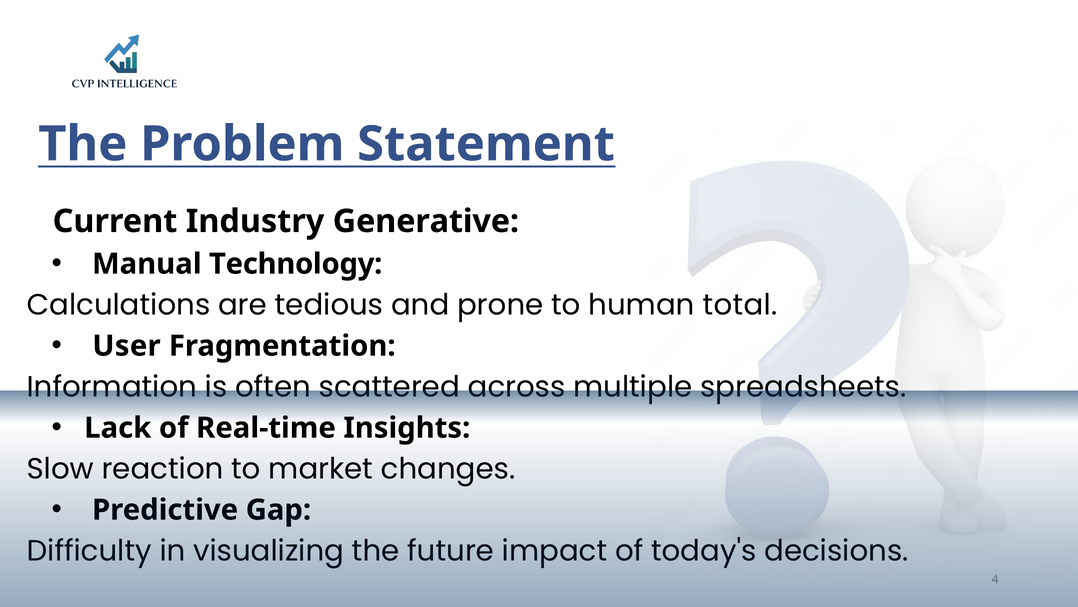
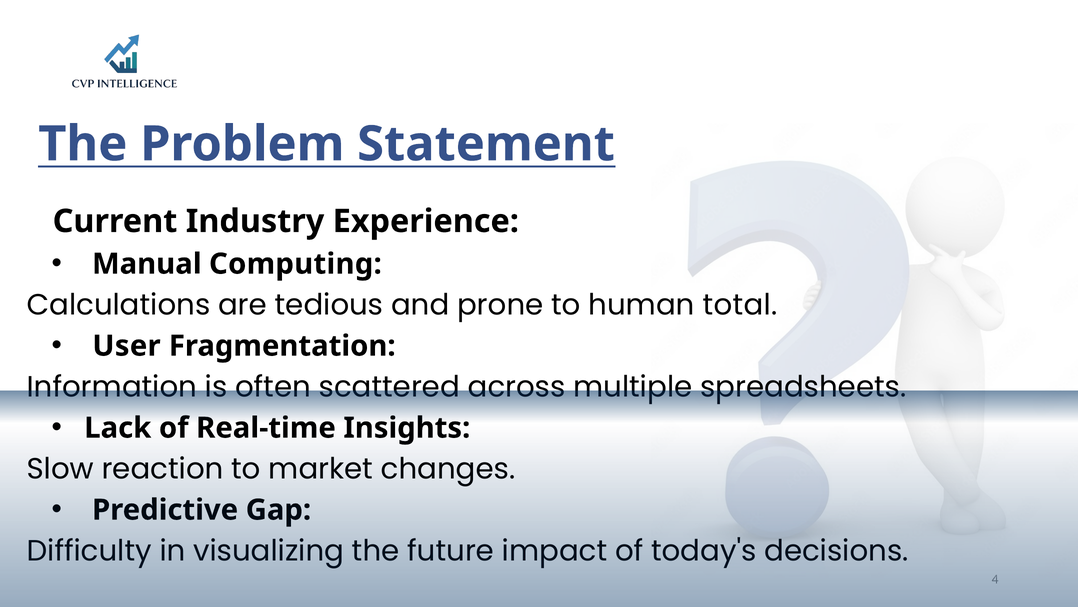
Generative: Generative -> Experience
Technology: Technology -> Computing
